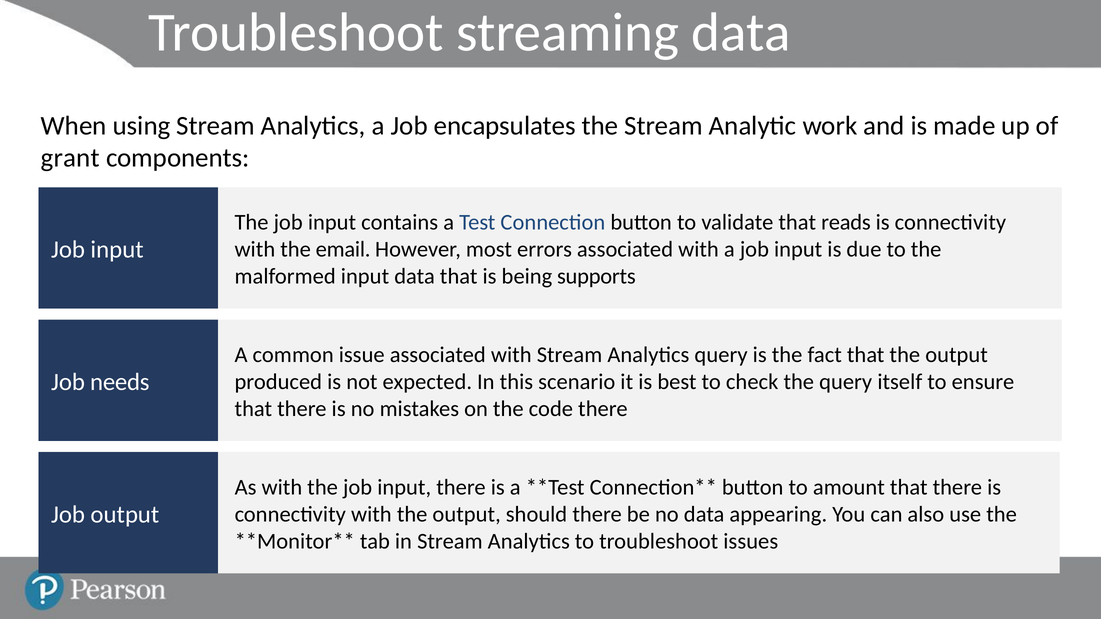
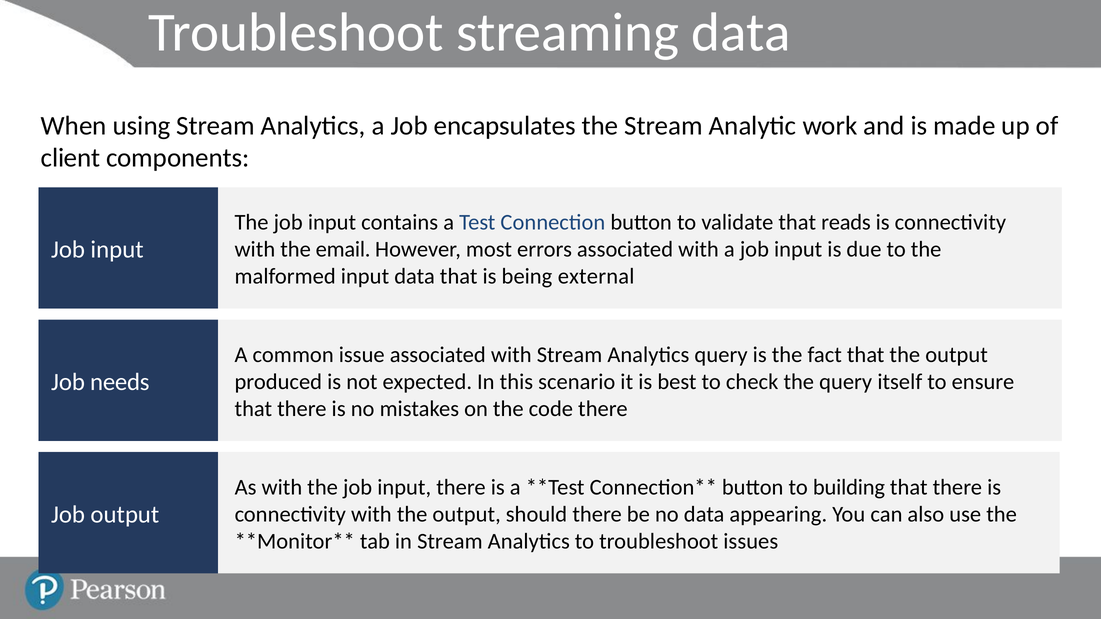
grant: grant -> client
supports: supports -> external
amount: amount -> building
